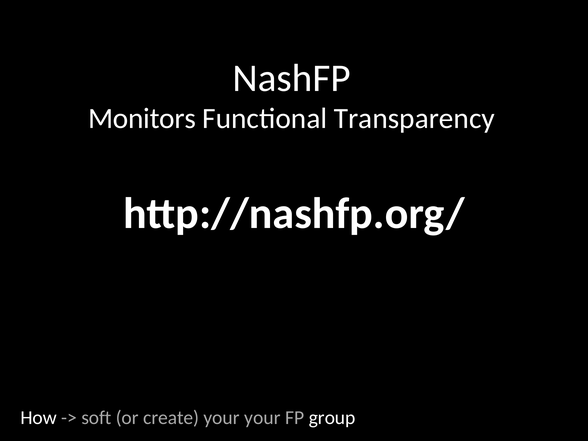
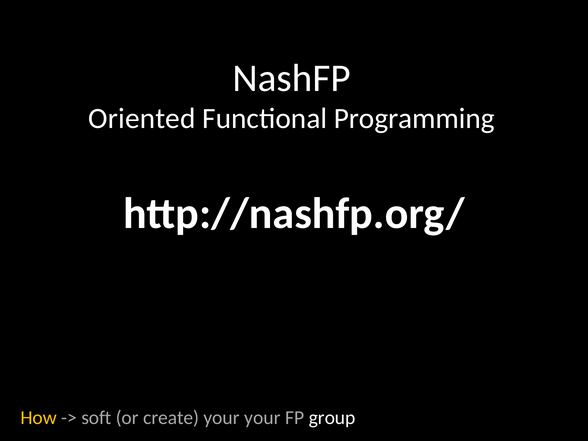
Monitors: Monitors -> Oriented
Transparency: Transparency -> Programming
How colour: white -> yellow
